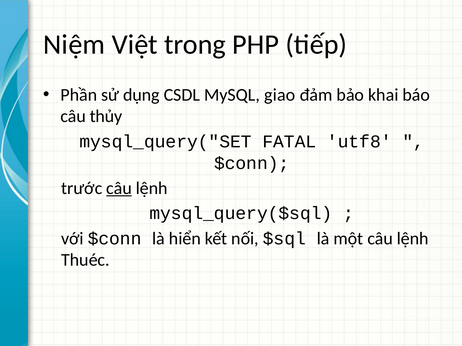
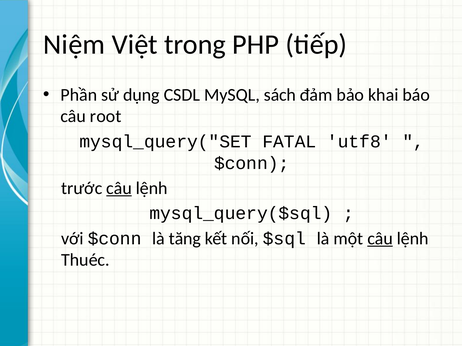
giao: giao -> sách
thủy: thủy -> root
hiển: hiển -> tăng
câu at (380, 239) underline: none -> present
